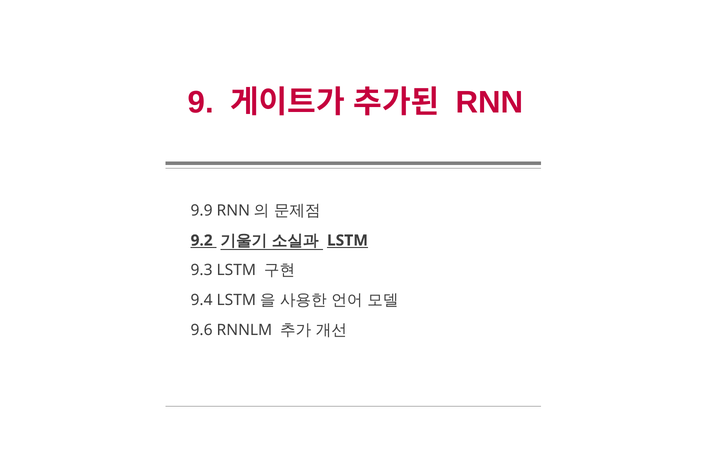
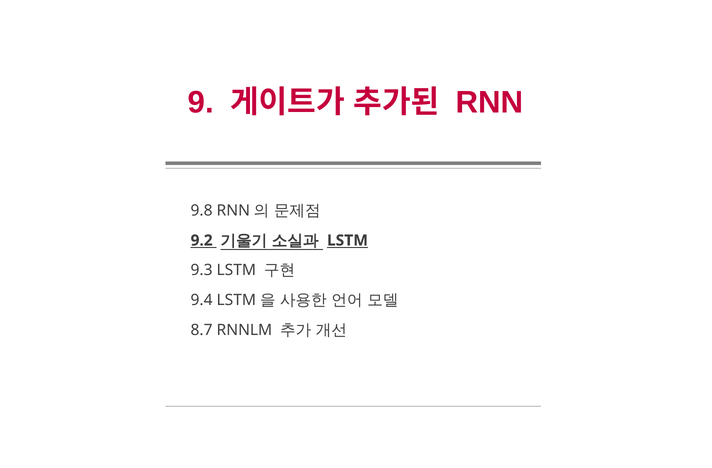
9.9: 9.9 -> 9.8
9.6: 9.6 -> 8.7
